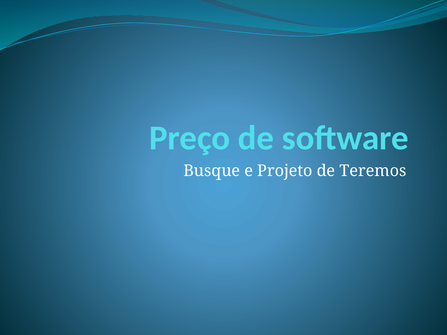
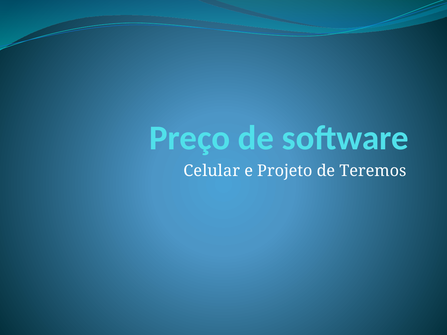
Busque: Busque -> Celular
